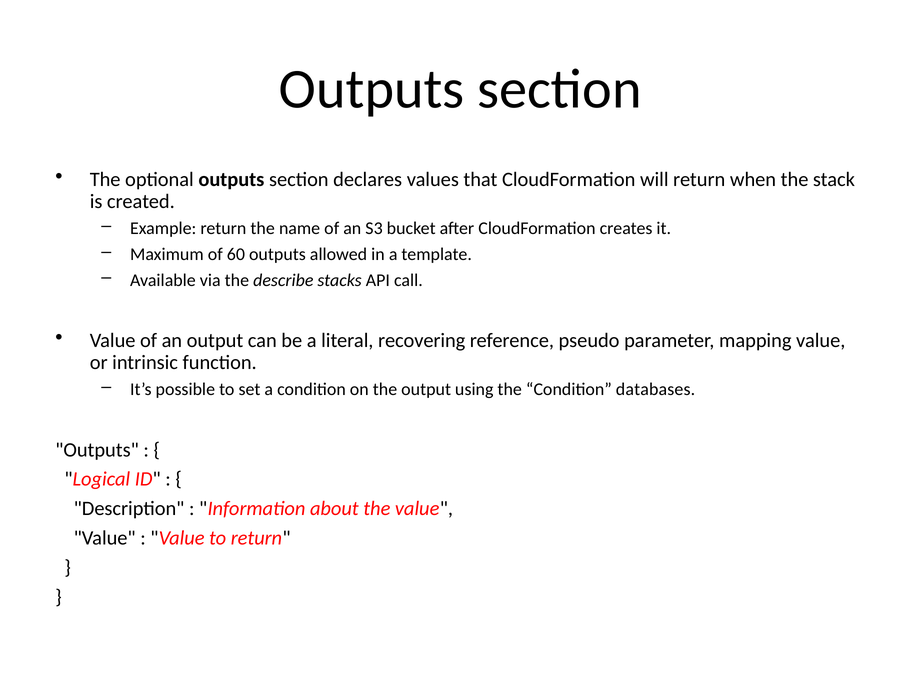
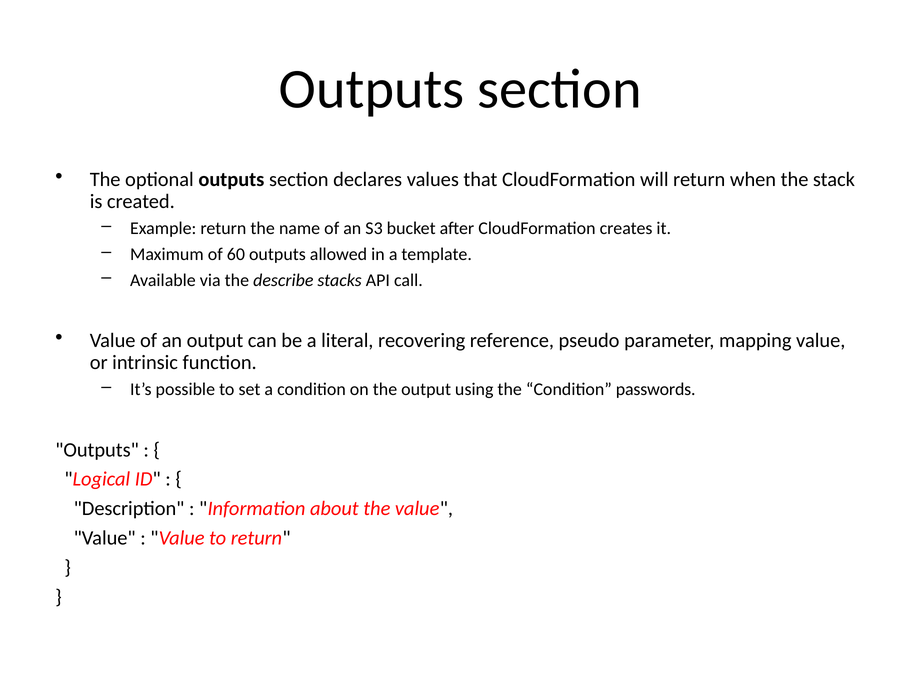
databases: databases -> passwords
